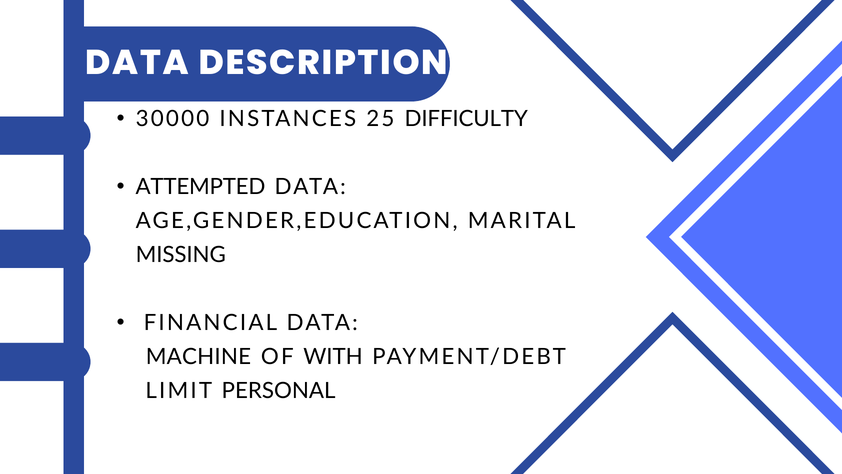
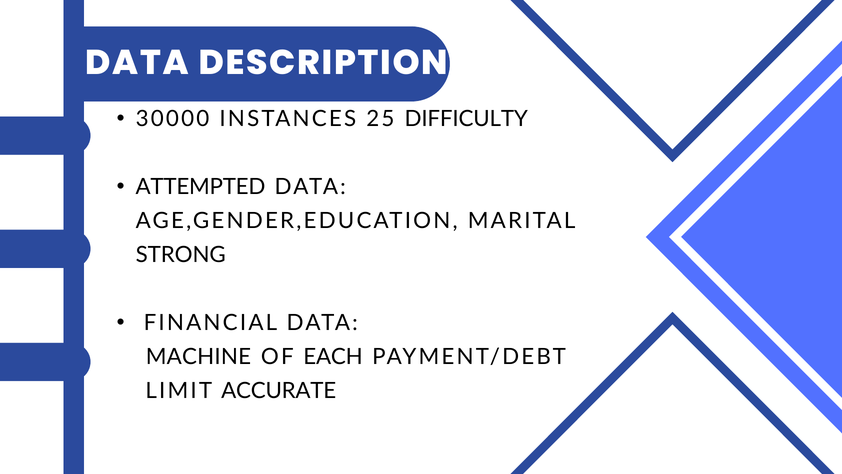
MISSING: MISSING -> STRONG
WITH: WITH -> EACH
PERSONAL: PERSONAL -> ACCURATE
